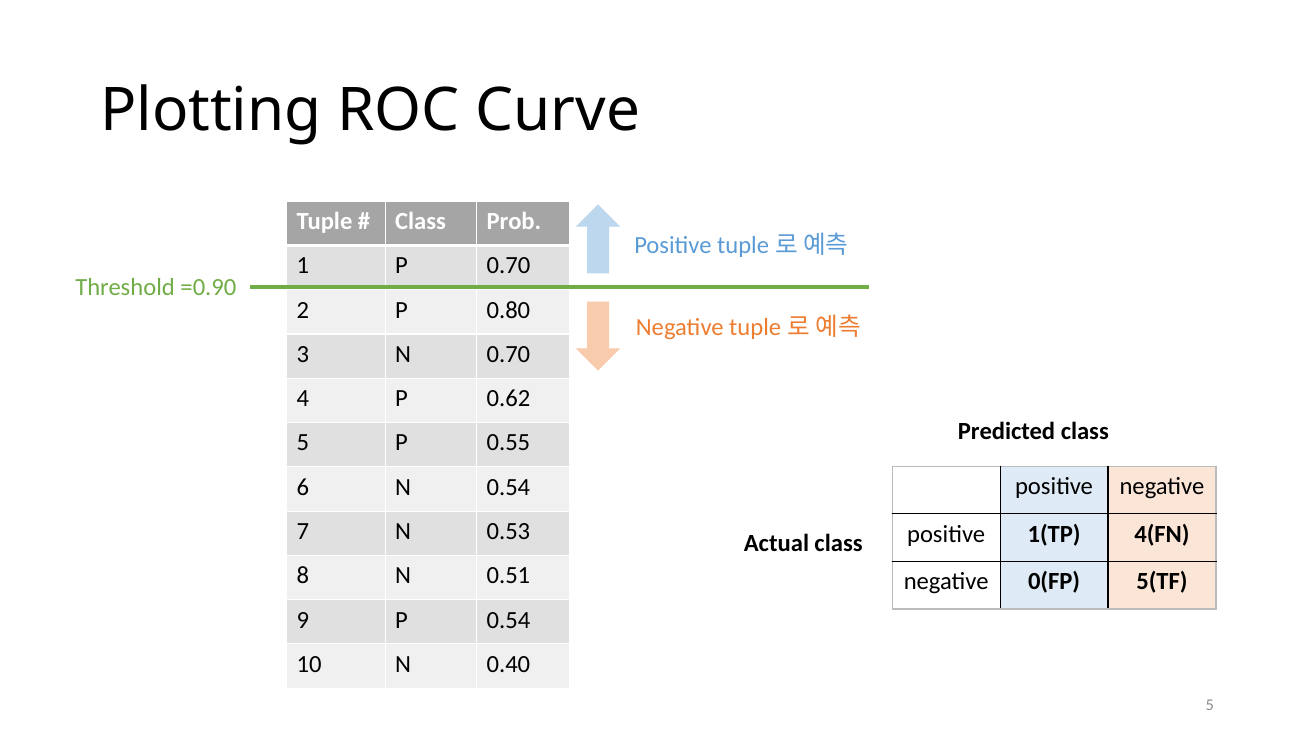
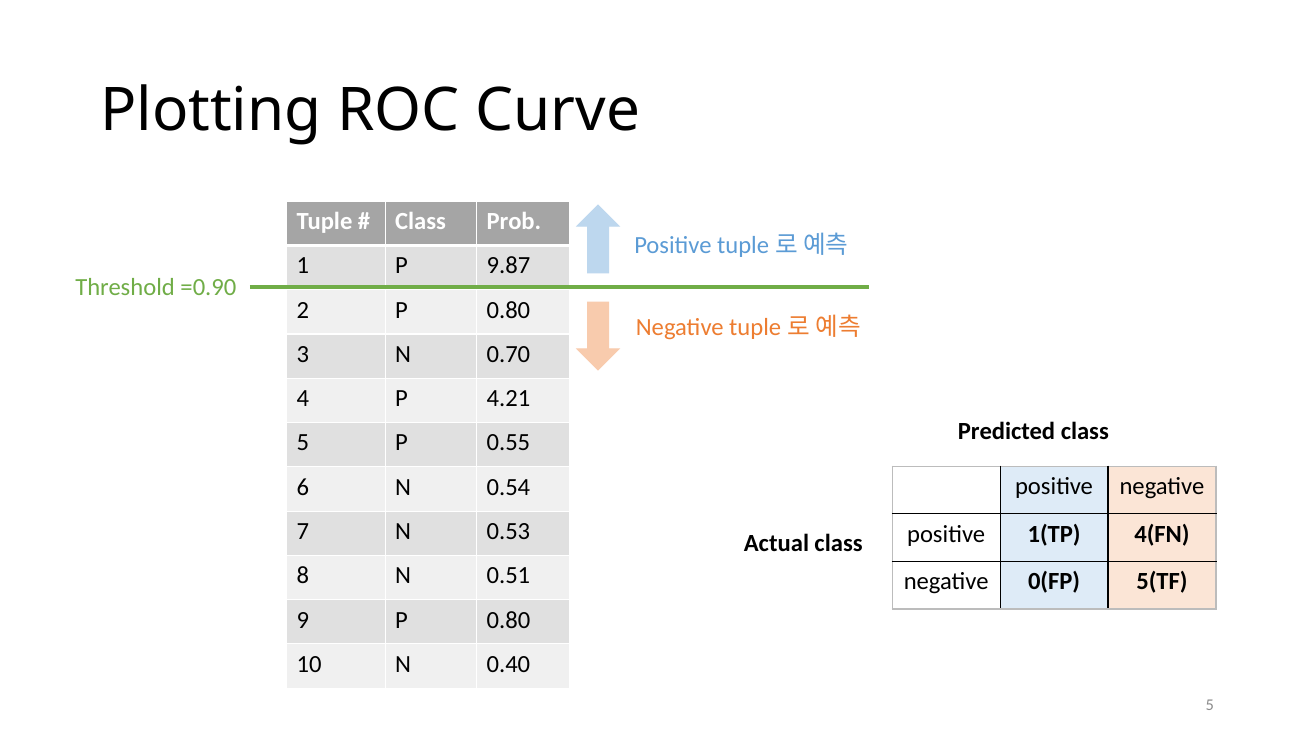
P 0.70: 0.70 -> 9.87
0.62: 0.62 -> 4.21
9 P 0.54: 0.54 -> 0.80
